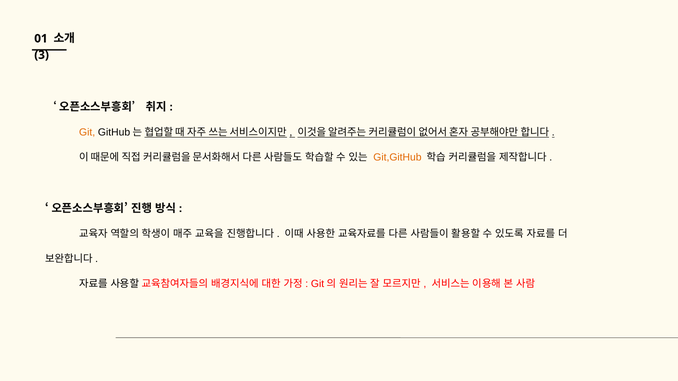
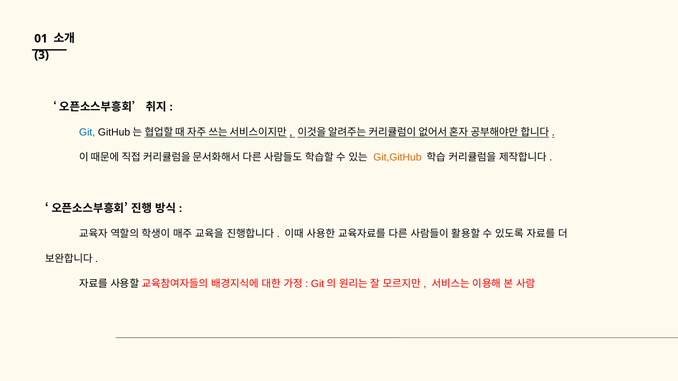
Git colour: orange -> blue
